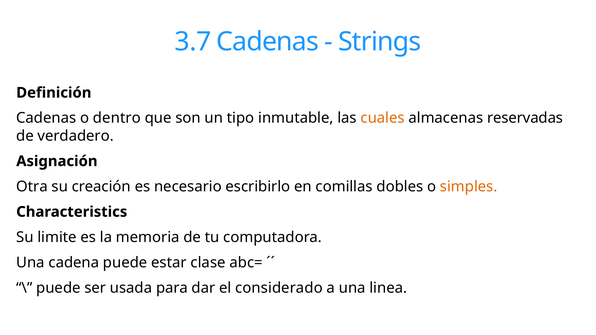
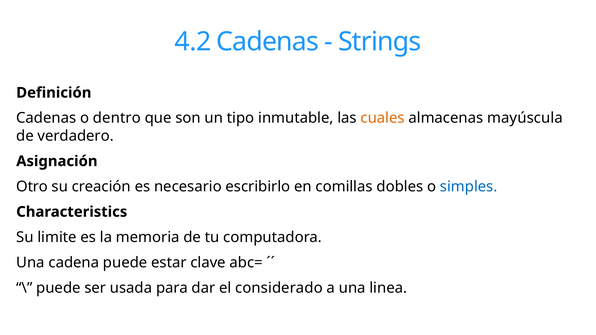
3.7: 3.7 -> 4.2
reservadas: reservadas -> mayúscula
Otra: Otra -> Otro
simples colour: orange -> blue
clase: clase -> clave
